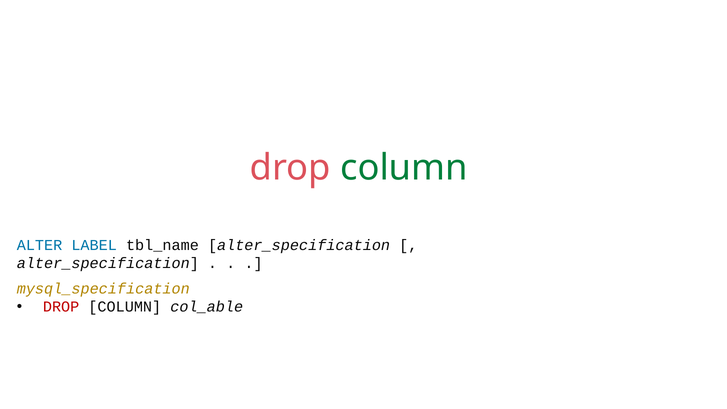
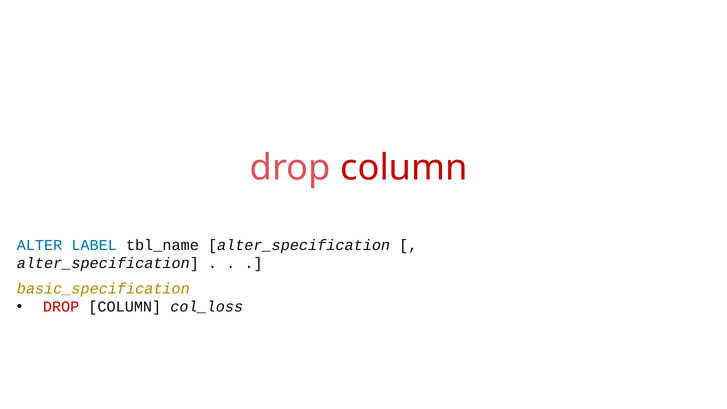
column at (404, 168) colour: green -> red
mysql_specification: mysql_specification -> basic_specification
col_able: col_able -> col_loss
